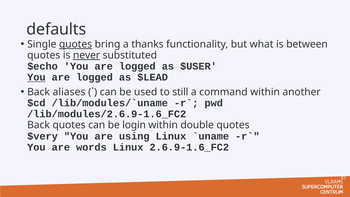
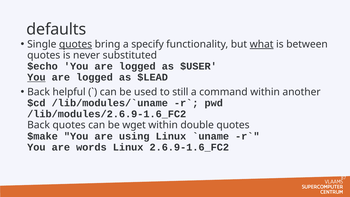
thanks: thanks -> specify
what underline: none -> present
never underline: present -> none
aliases: aliases -> helpful
login: login -> wget
$very: $very -> $make
